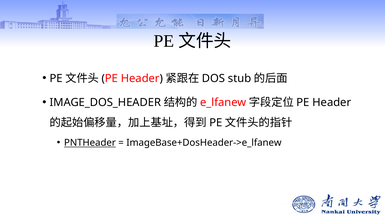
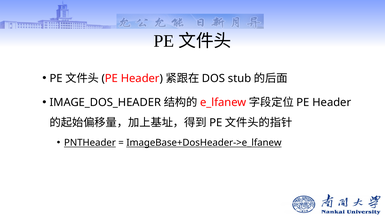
ImageBase+DosHeader->e_lfanew underline: none -> present
